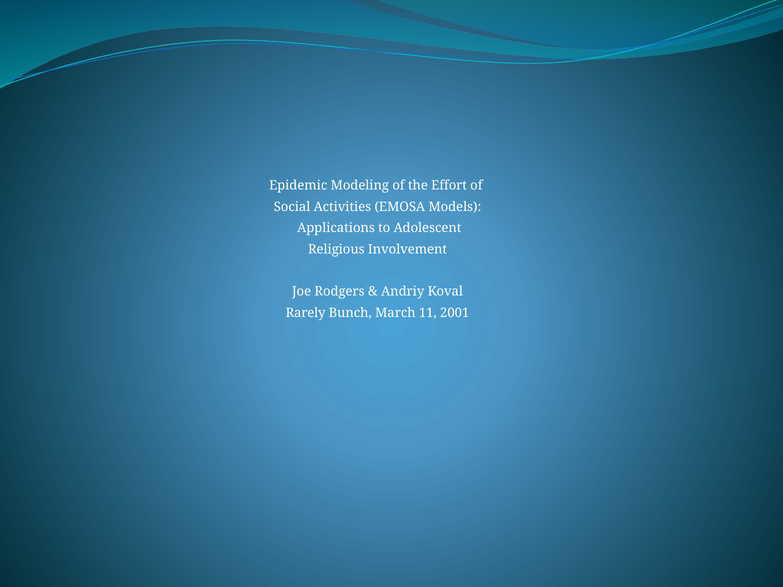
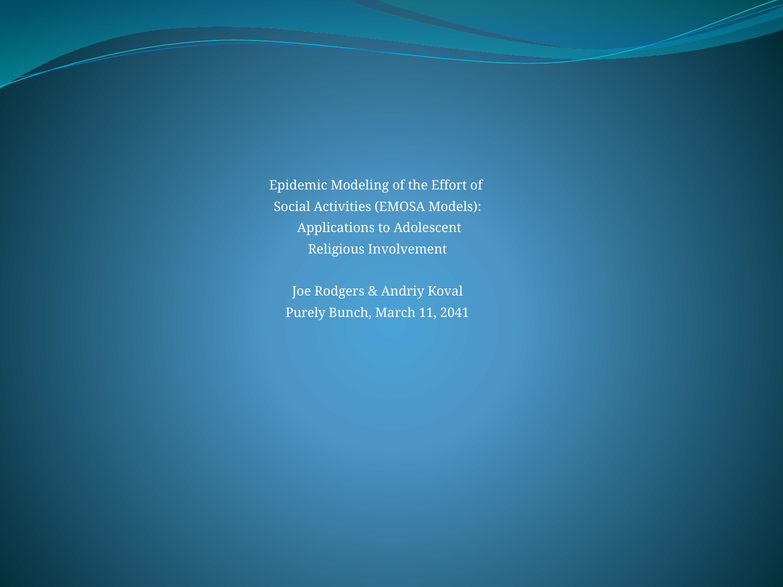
Rarely: Rarely -> Purely
2001: 2001 -> 2041
